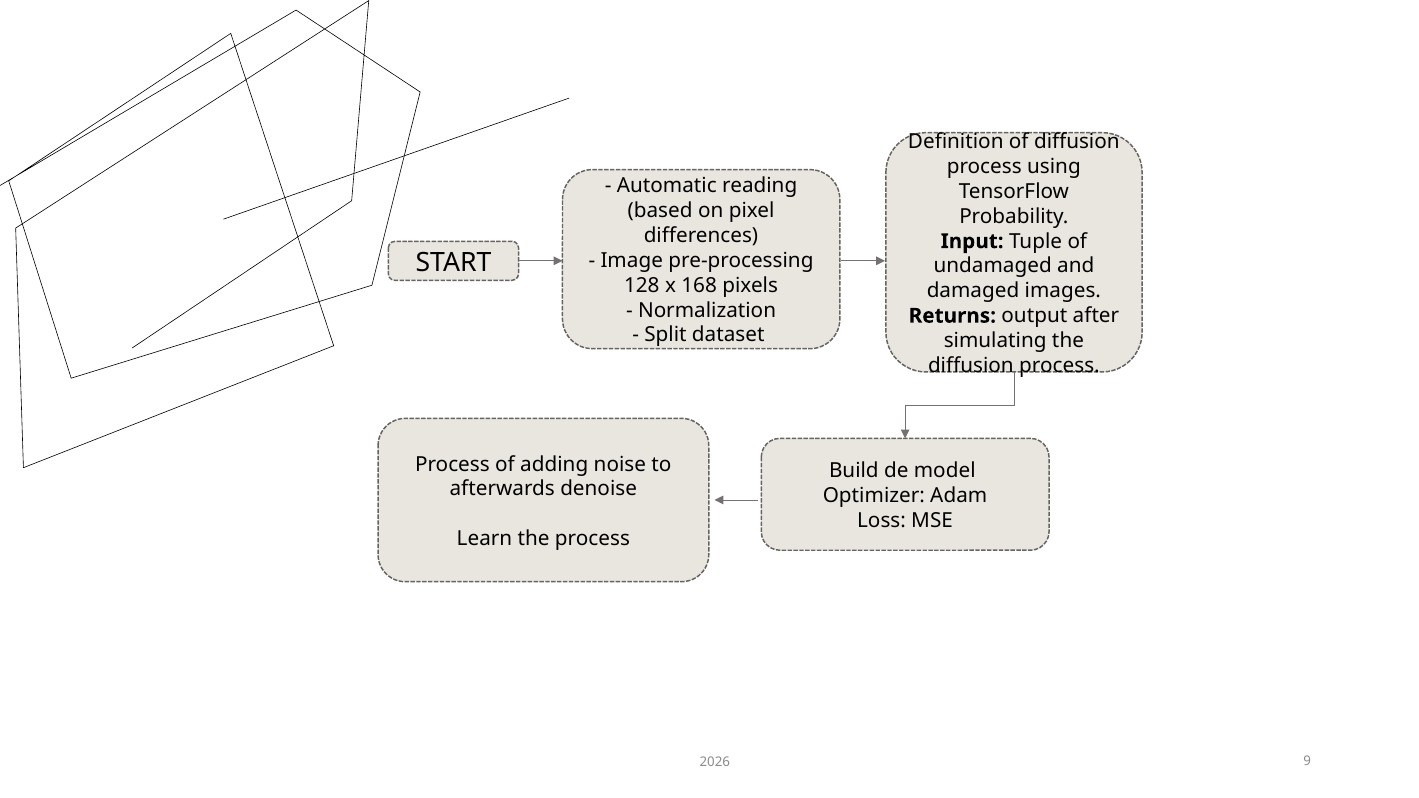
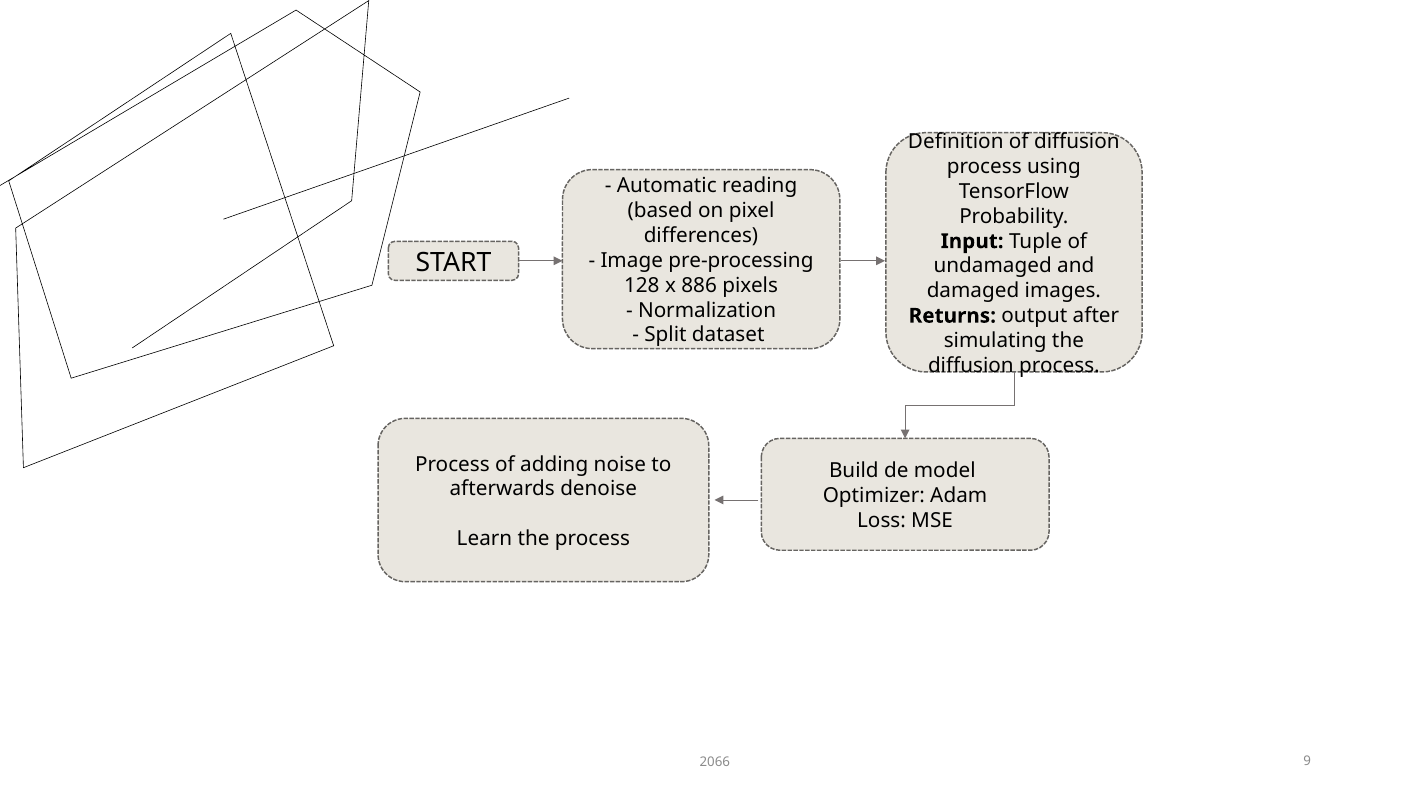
168: 168 -> 886
2026: 2026 -> 2066
